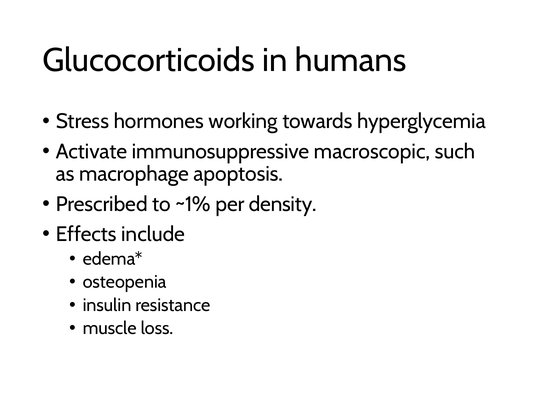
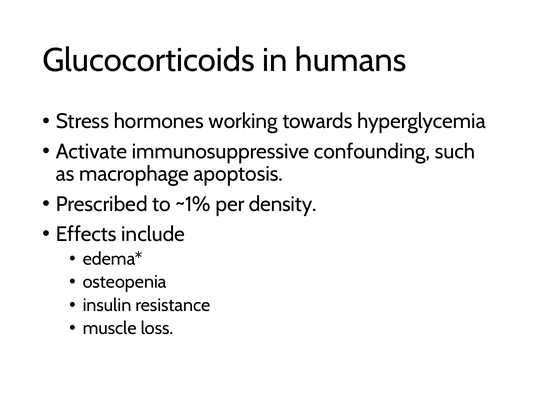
macroscopic: macroscopic -> confounding
